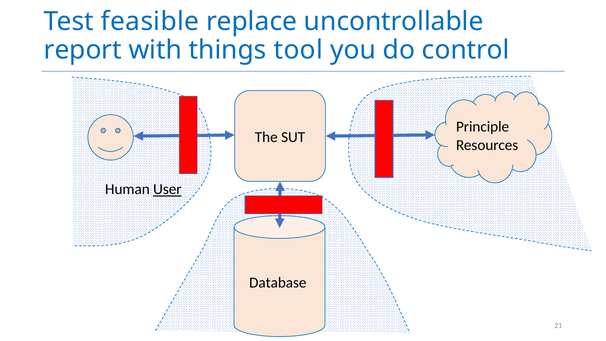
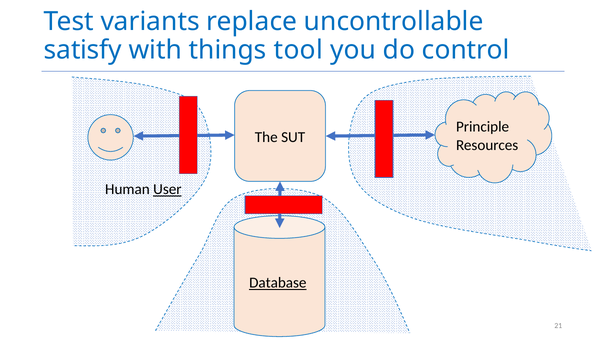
feasible: feasible -> variants
report: report -> satisfy
Database underline: none -> present
